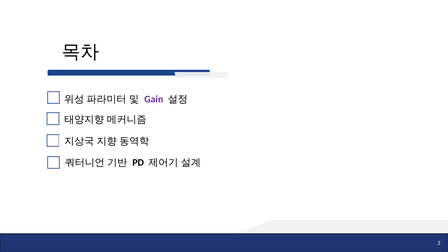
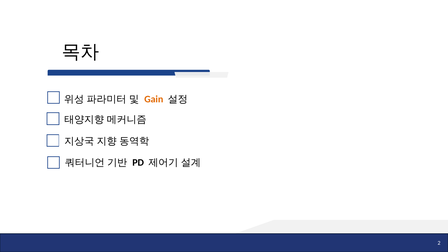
Gain colour: purple -> orange
